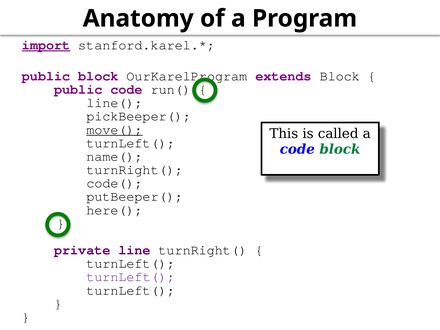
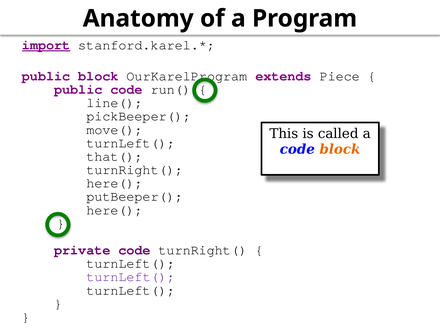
extends Block: Block -> Piece
move( underline: present -> none
block at (340, 149) colour: green -> orange
name(: name( -> that(
code( at (115, 183): code( -> here(
private line: line -> code
